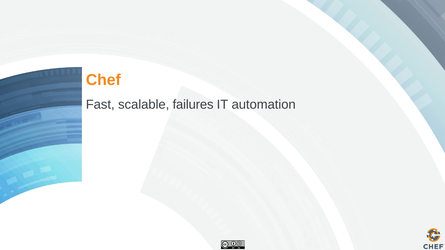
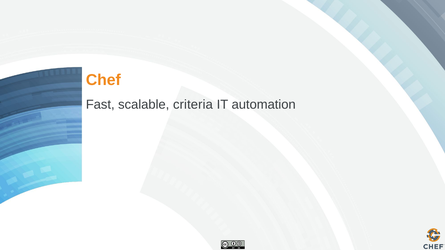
failures: failures -> criteria
